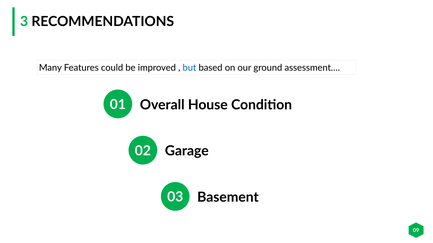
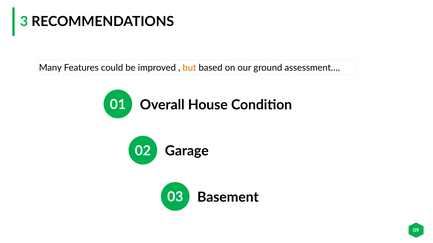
but colour: blue -> orange
